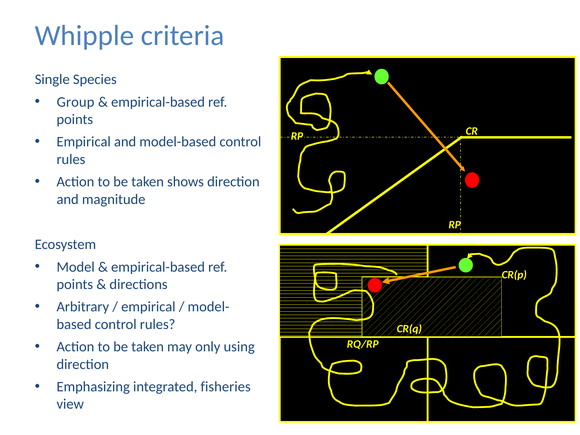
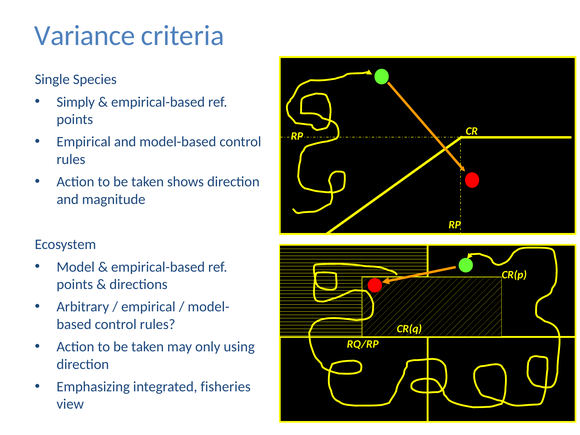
Whipple: Whipple -> Variance
Group: Group -> Simply
